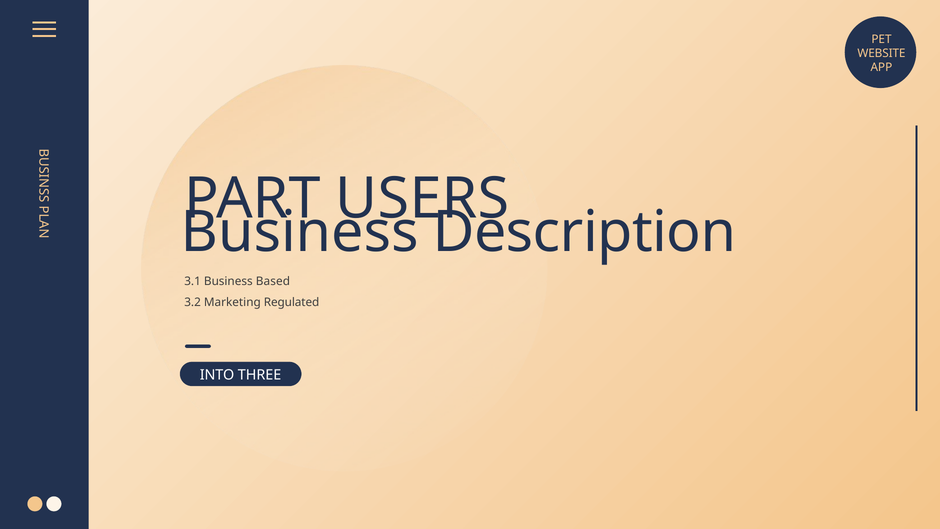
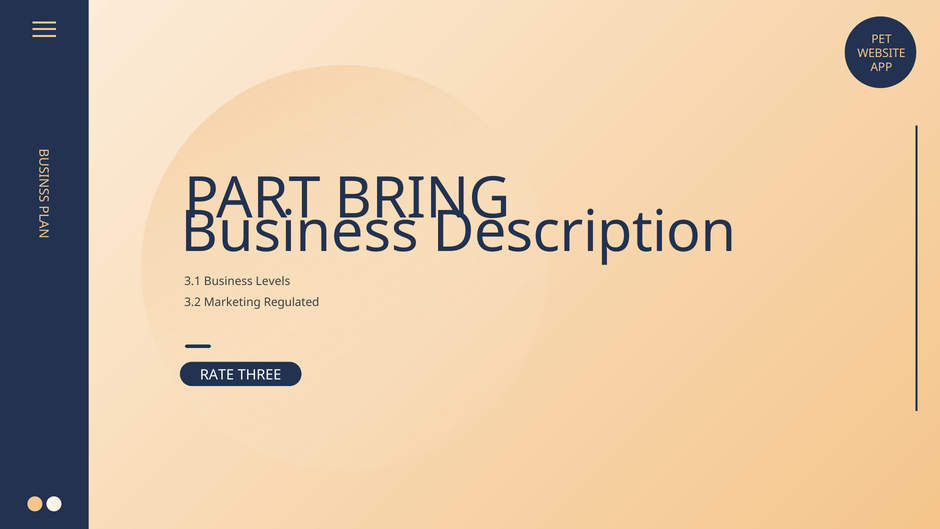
USERS: USERS -> BRING
Based: Based -> Levels
INTO: INTO -> RATE
